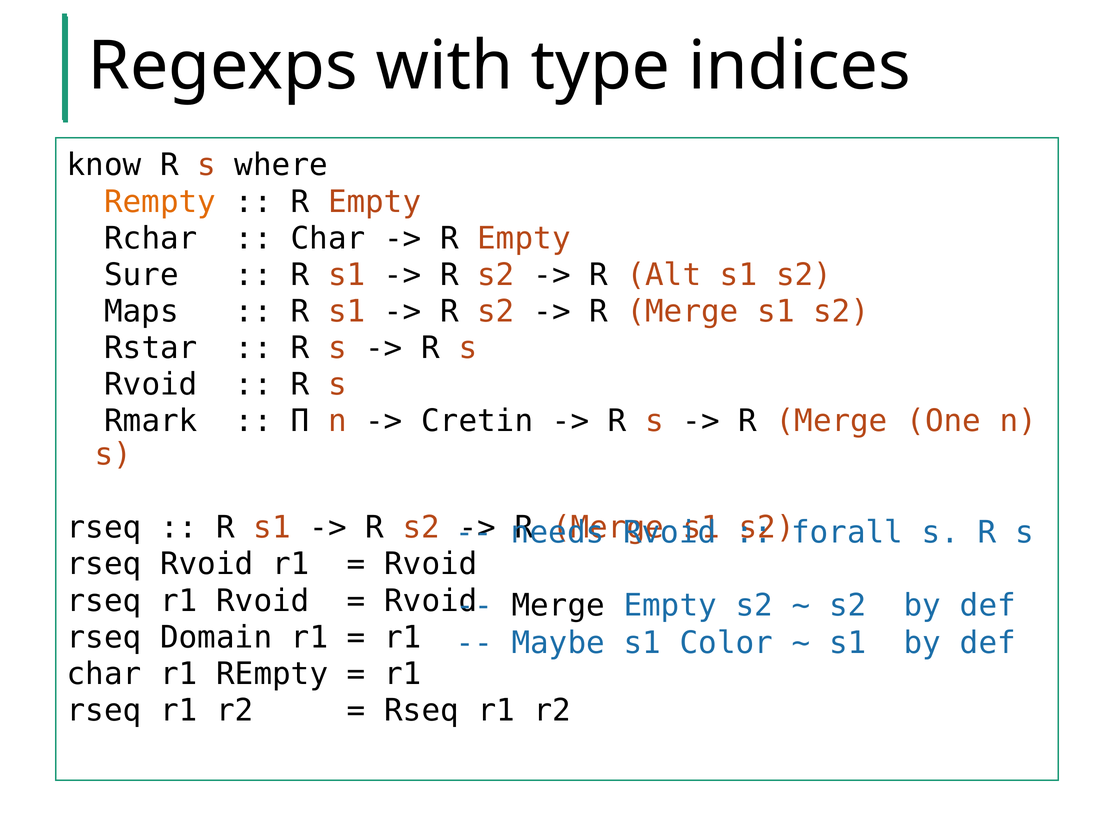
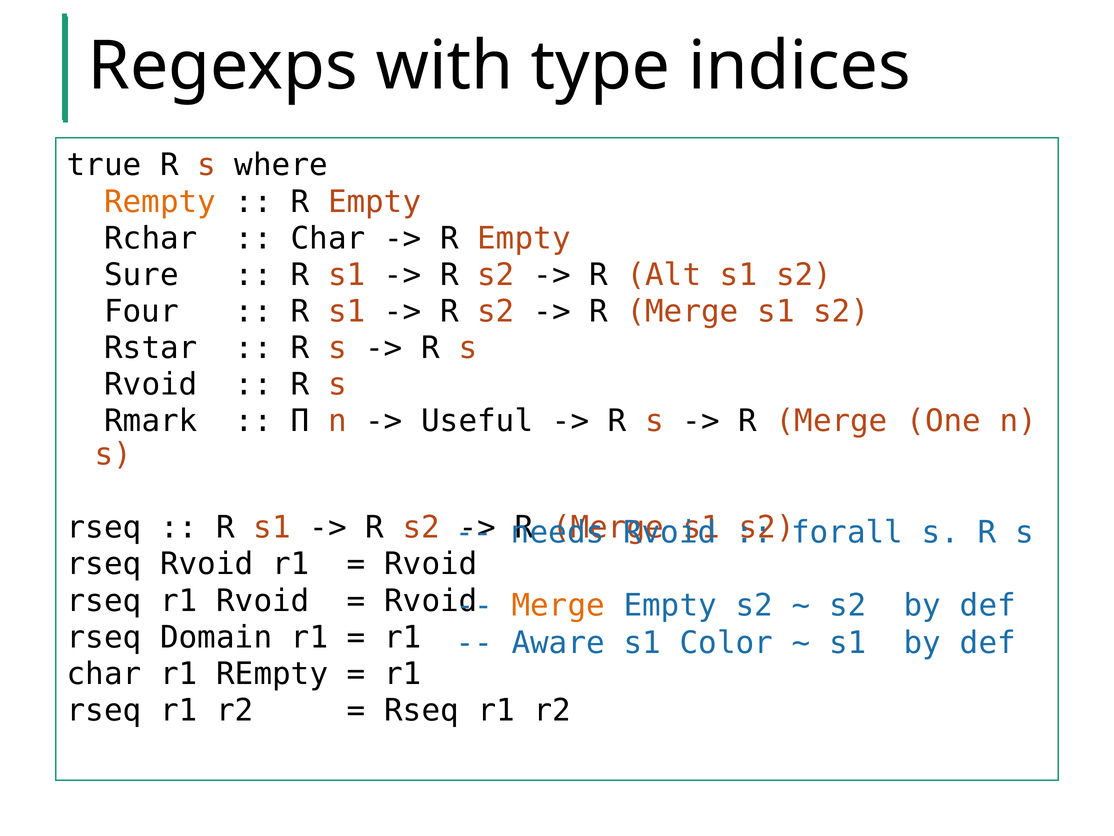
know: know -> true
Maps: Maps -> Four
Cretin: Cretin -> Useful
Merge at (558, 605) colour: black -> orange
Maybe: Maybe -> Aware
